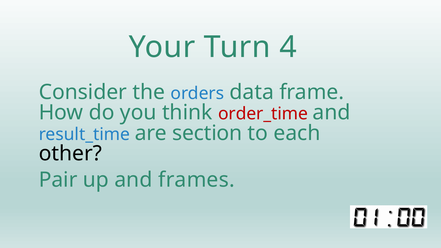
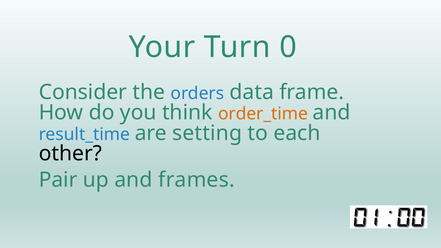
4: 4 -> 0
order_time colour: red -> orange
section: section -> setting
